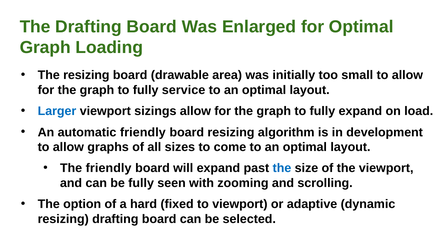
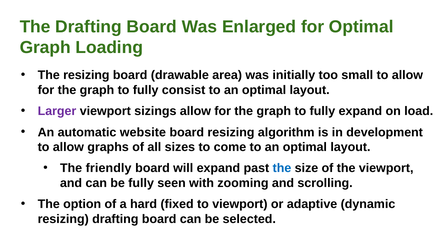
service: service -> consist
Larger colour: blue -> purple
automatic friendly: friendly -> website
